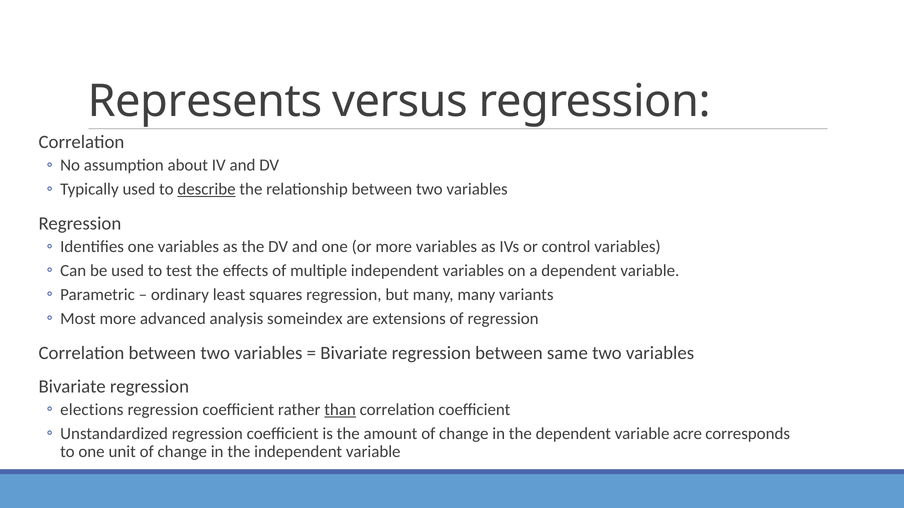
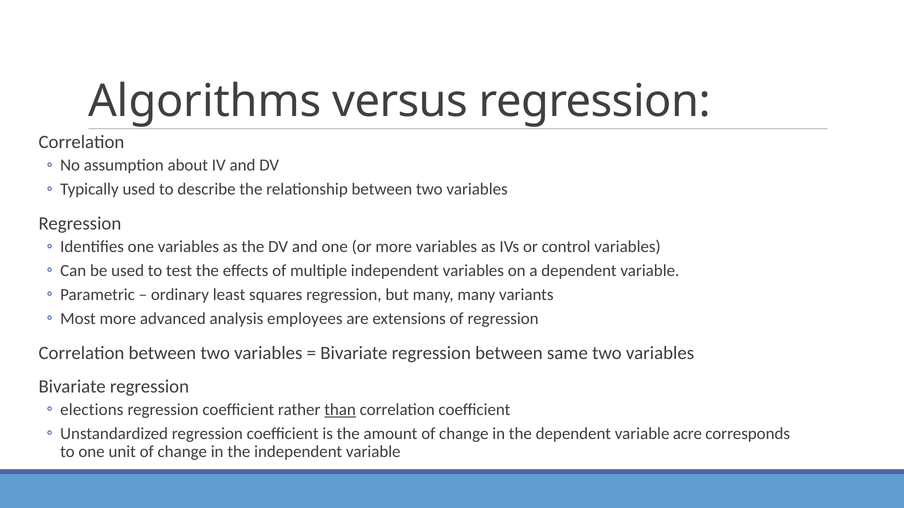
Represents: Represents -> Algorithms
describe underline: present -> none
someindex: someindex -> employees
